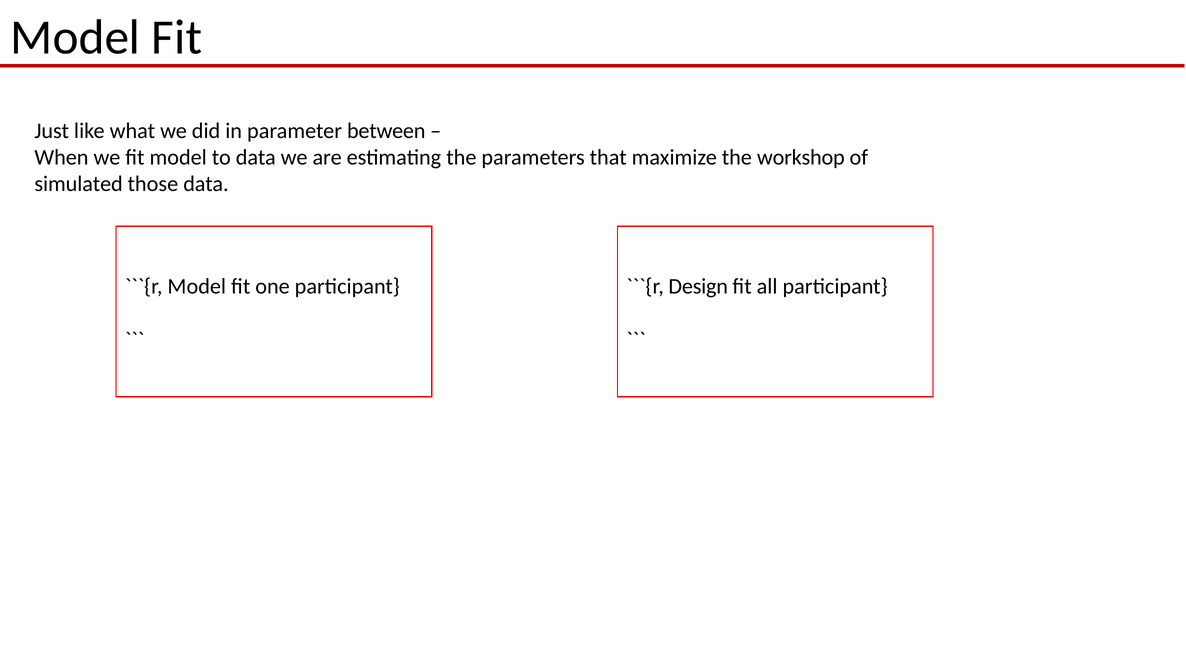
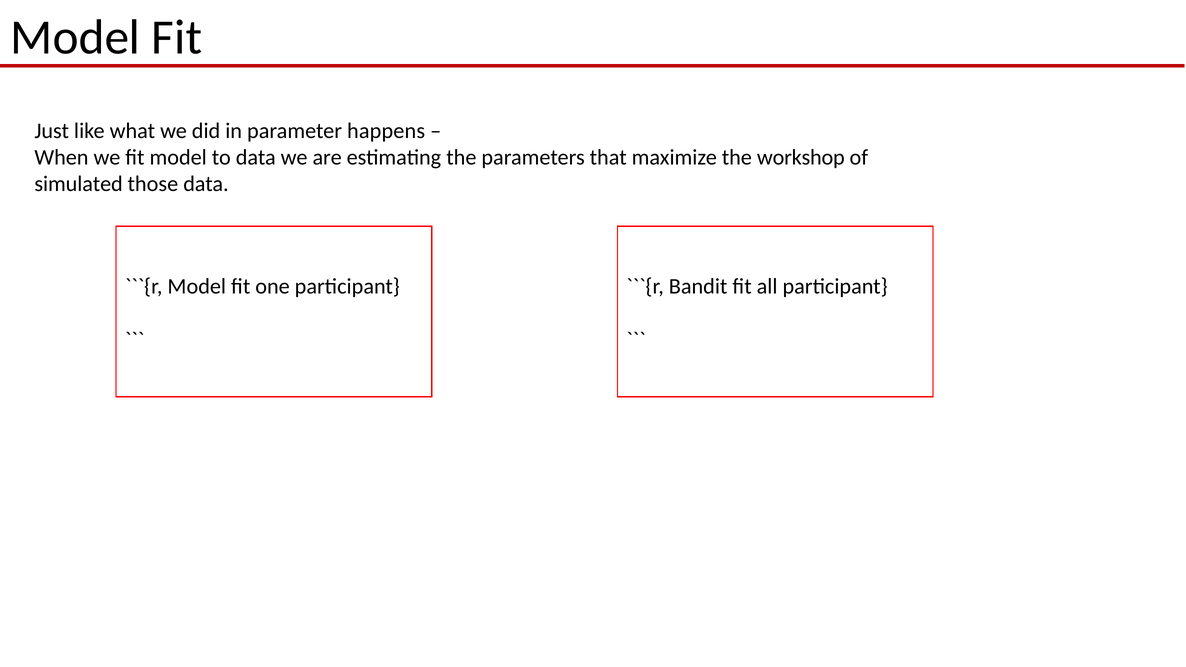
between: between -> happens
Design: Design -> Bandit
